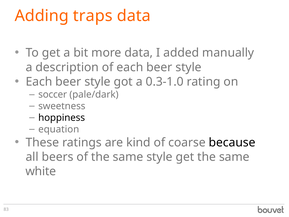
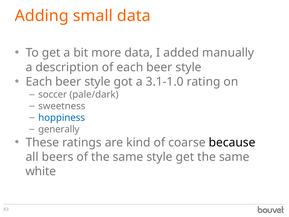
traps: traps -> small
0.3-1.0: 0.3-1.0 -> 3.1-1.0
hoppiness colour: black -> blue
equation: equation -> generally
